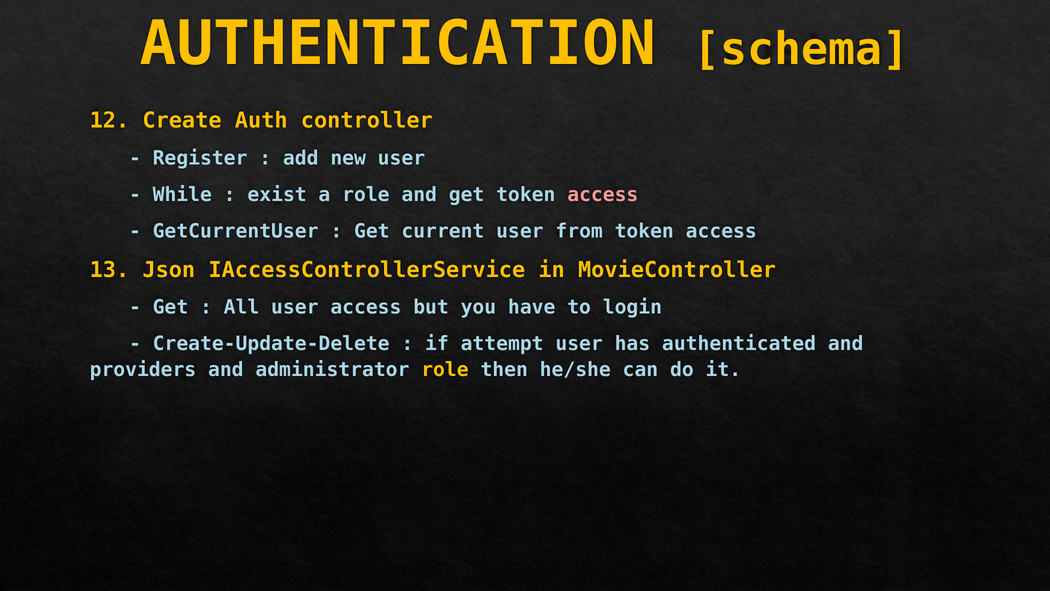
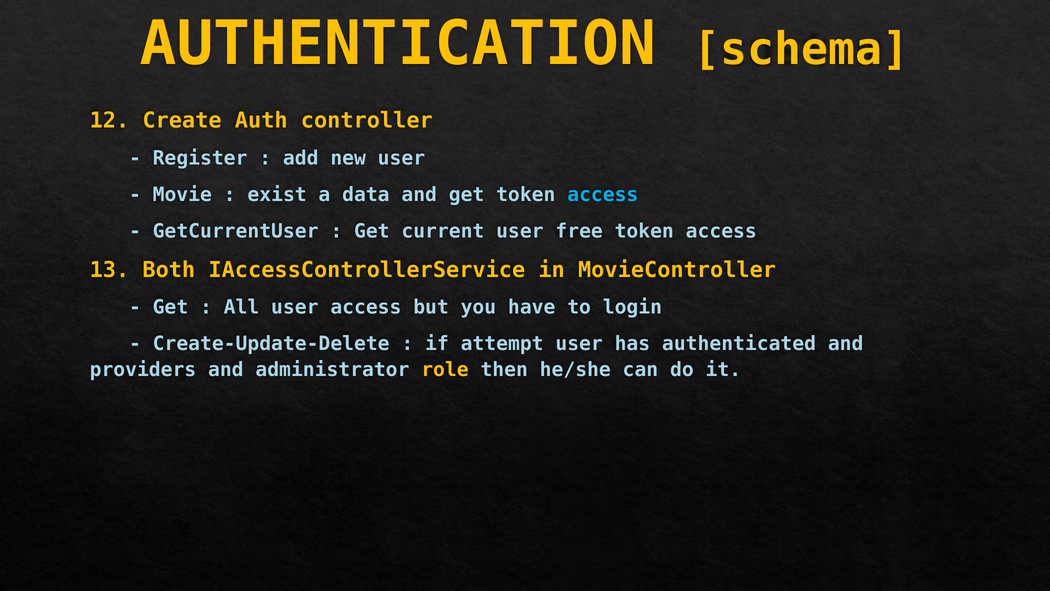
While: While -> Movie
a role: role -> data
access at (603, 194) colour: pink -> light blue
from: from -> free
Json: Json -> Both
